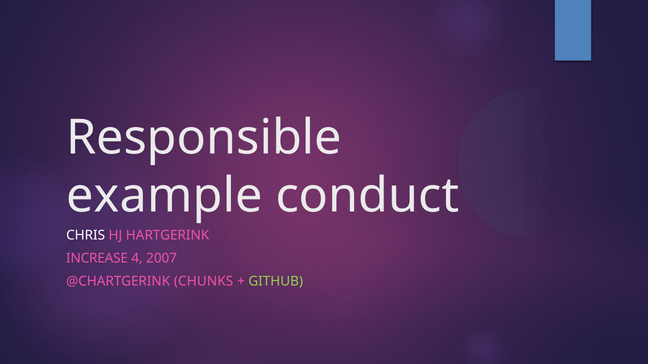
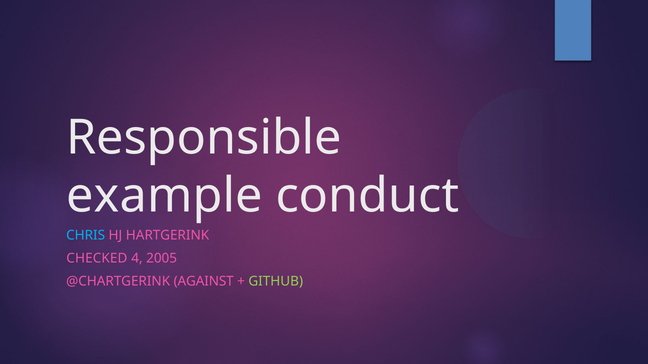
CHRIS colour: white -> light blue
INCREASE: INCREASE -> CHECKED
2007: 2007 -> 2005
CHUNKS: CHUNKS -> AGAINST
